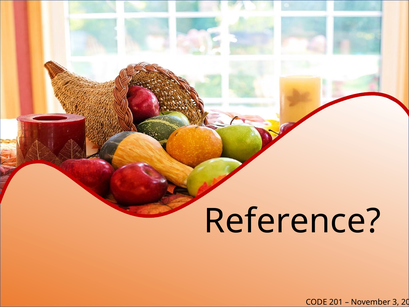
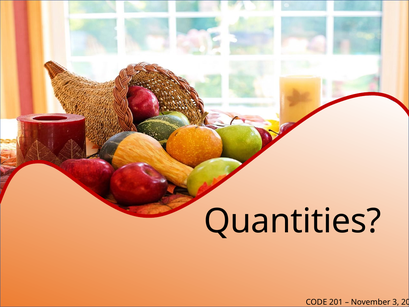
Reference: Reference -> Quantities
